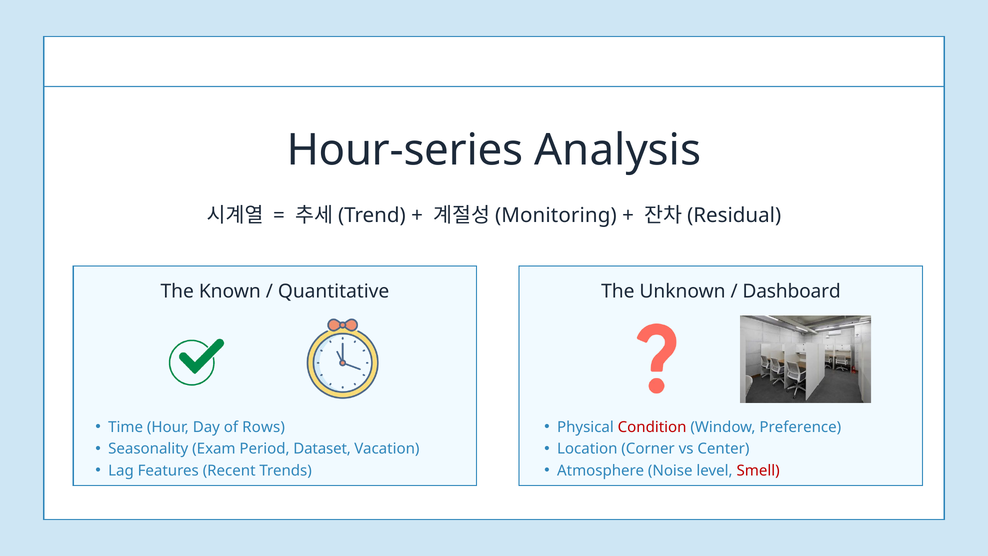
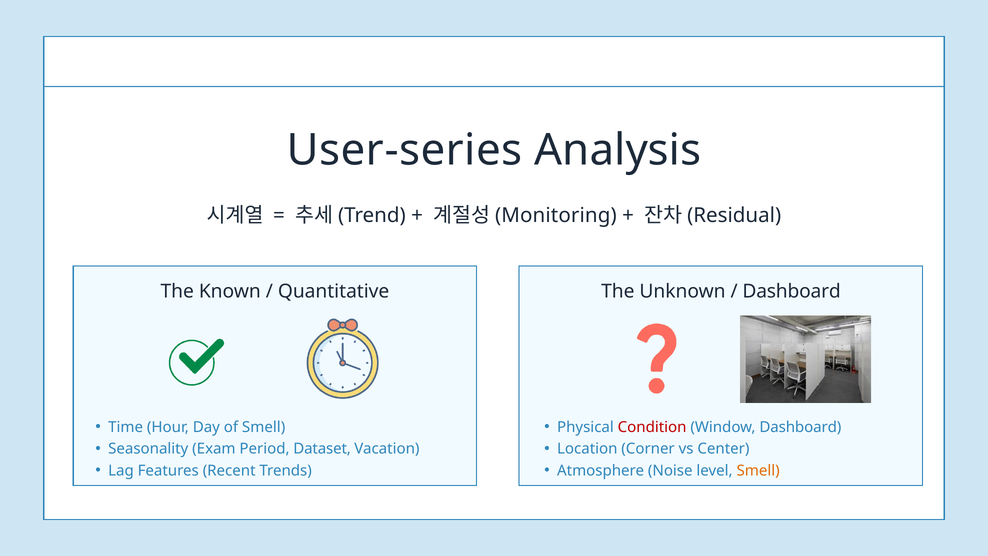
Hour-series: Hour-series -> User-series
of Rows: Rows -> Smell
Window Preference: Preference -> Dashboard
Smell at (758, 471) colour: red -> orange
